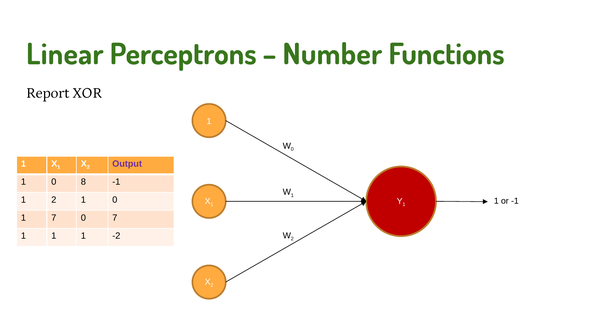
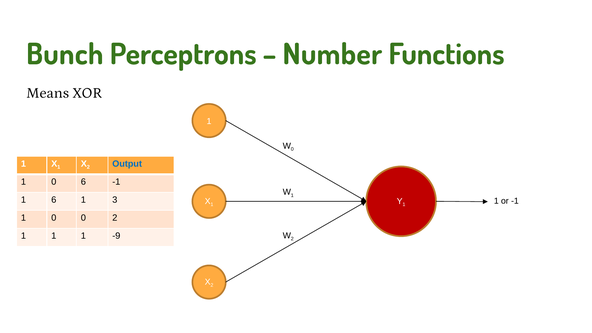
Linear: Linear -> Bunch
Report: Report -> Means
Output colour: purple -> blue
0 8: 8 -> 6
1 2: 2 -> 6
0 at (115, 200): 0 -> 3
7 at (54, 218): 7 -> 0
0 7: 7 -> 2
-2: -2 -> -9
